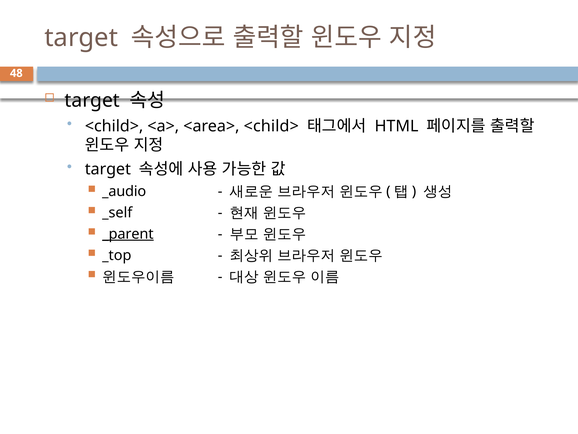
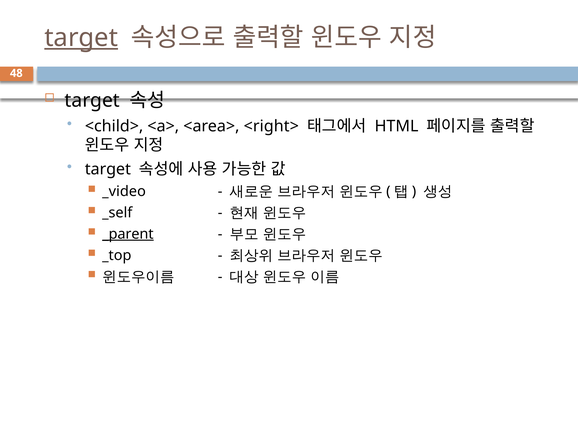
target at (81, 38) underline: none -> present
<area> <child>: <child> -> <right>
_audio: _audio -> _video
